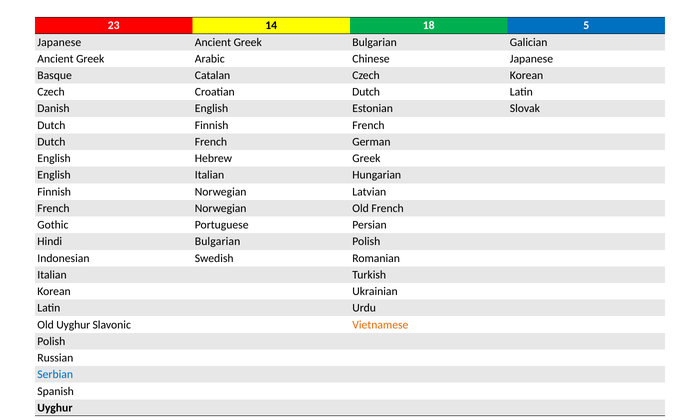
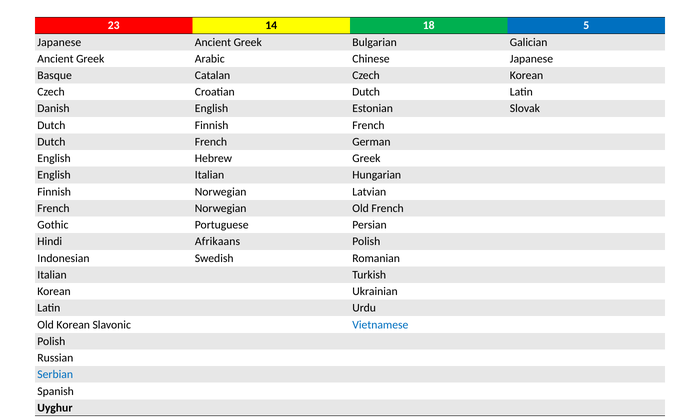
Hindi Bulgarian: Bulgarian -> Afrikaans
Old Uyghur: Uyghur -> Korean
Vietnamese colour: orange -> blue
